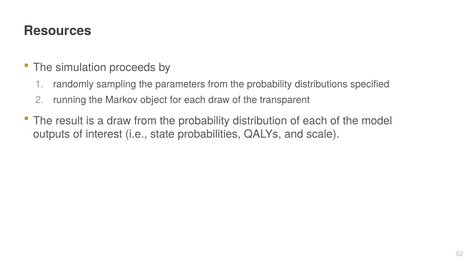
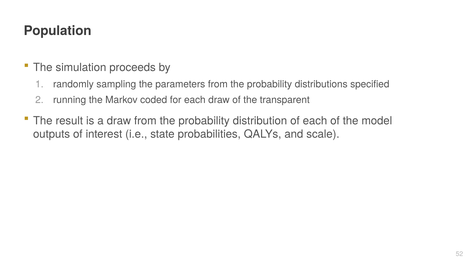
Resources: Resources -> Population
object: object -> coded
